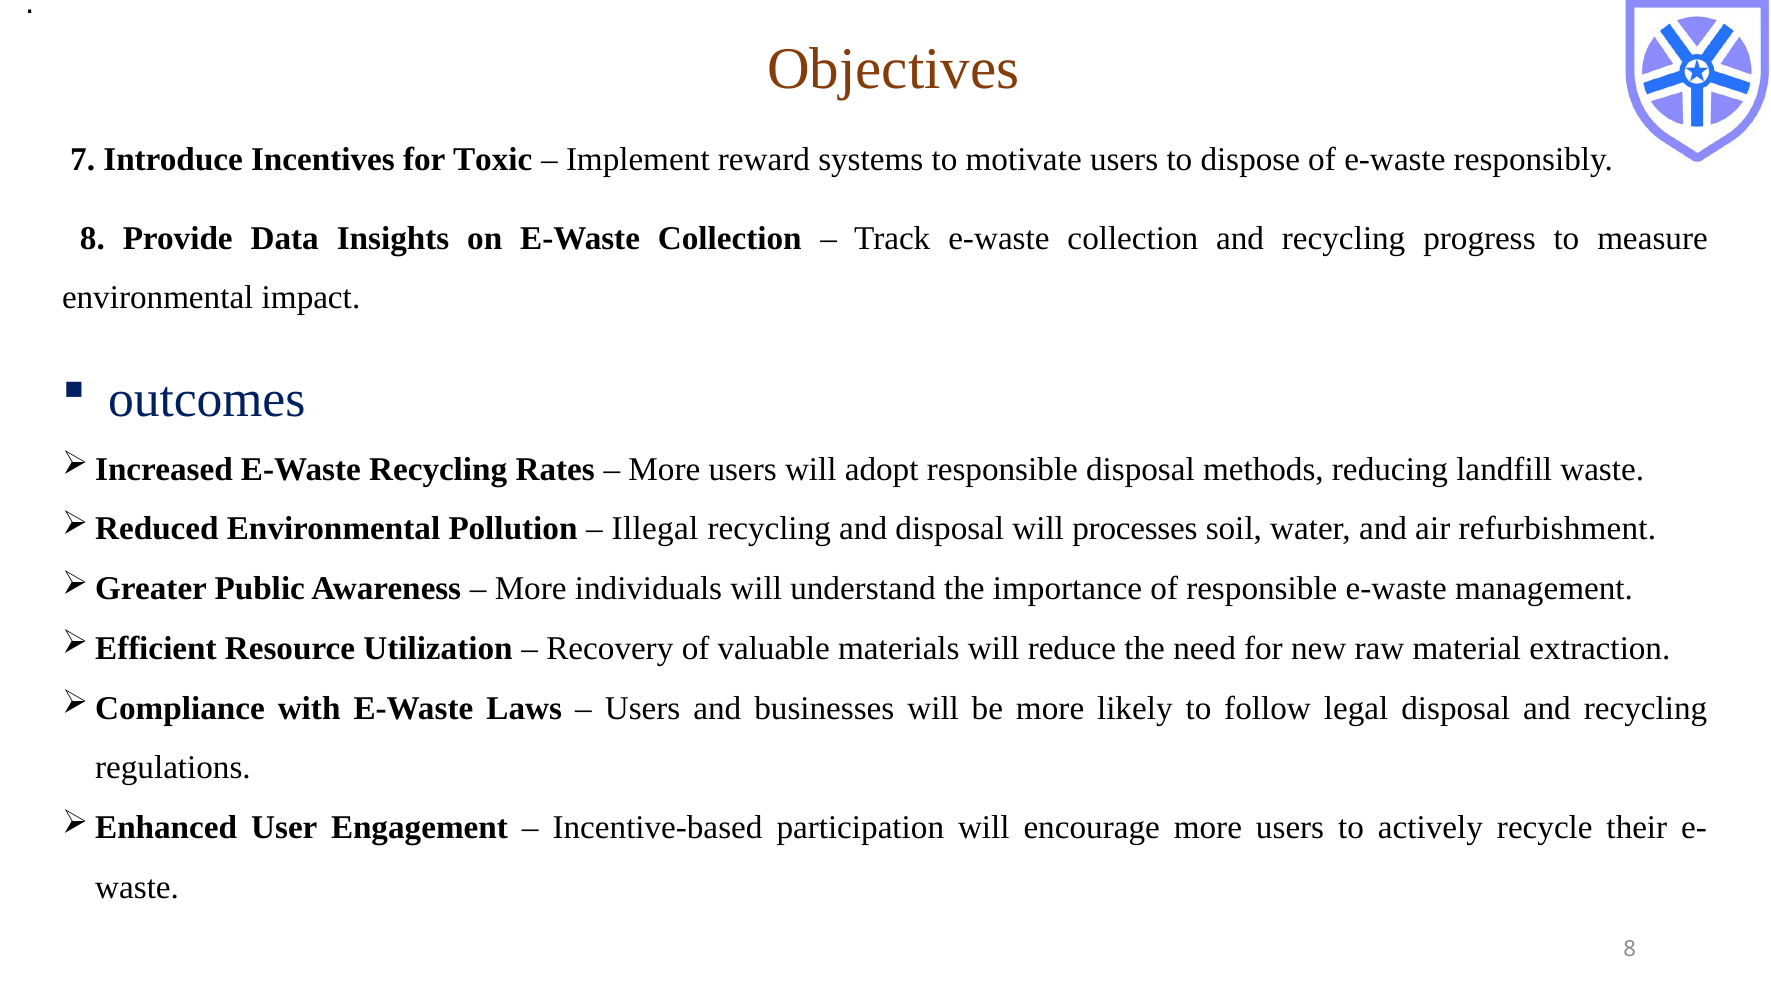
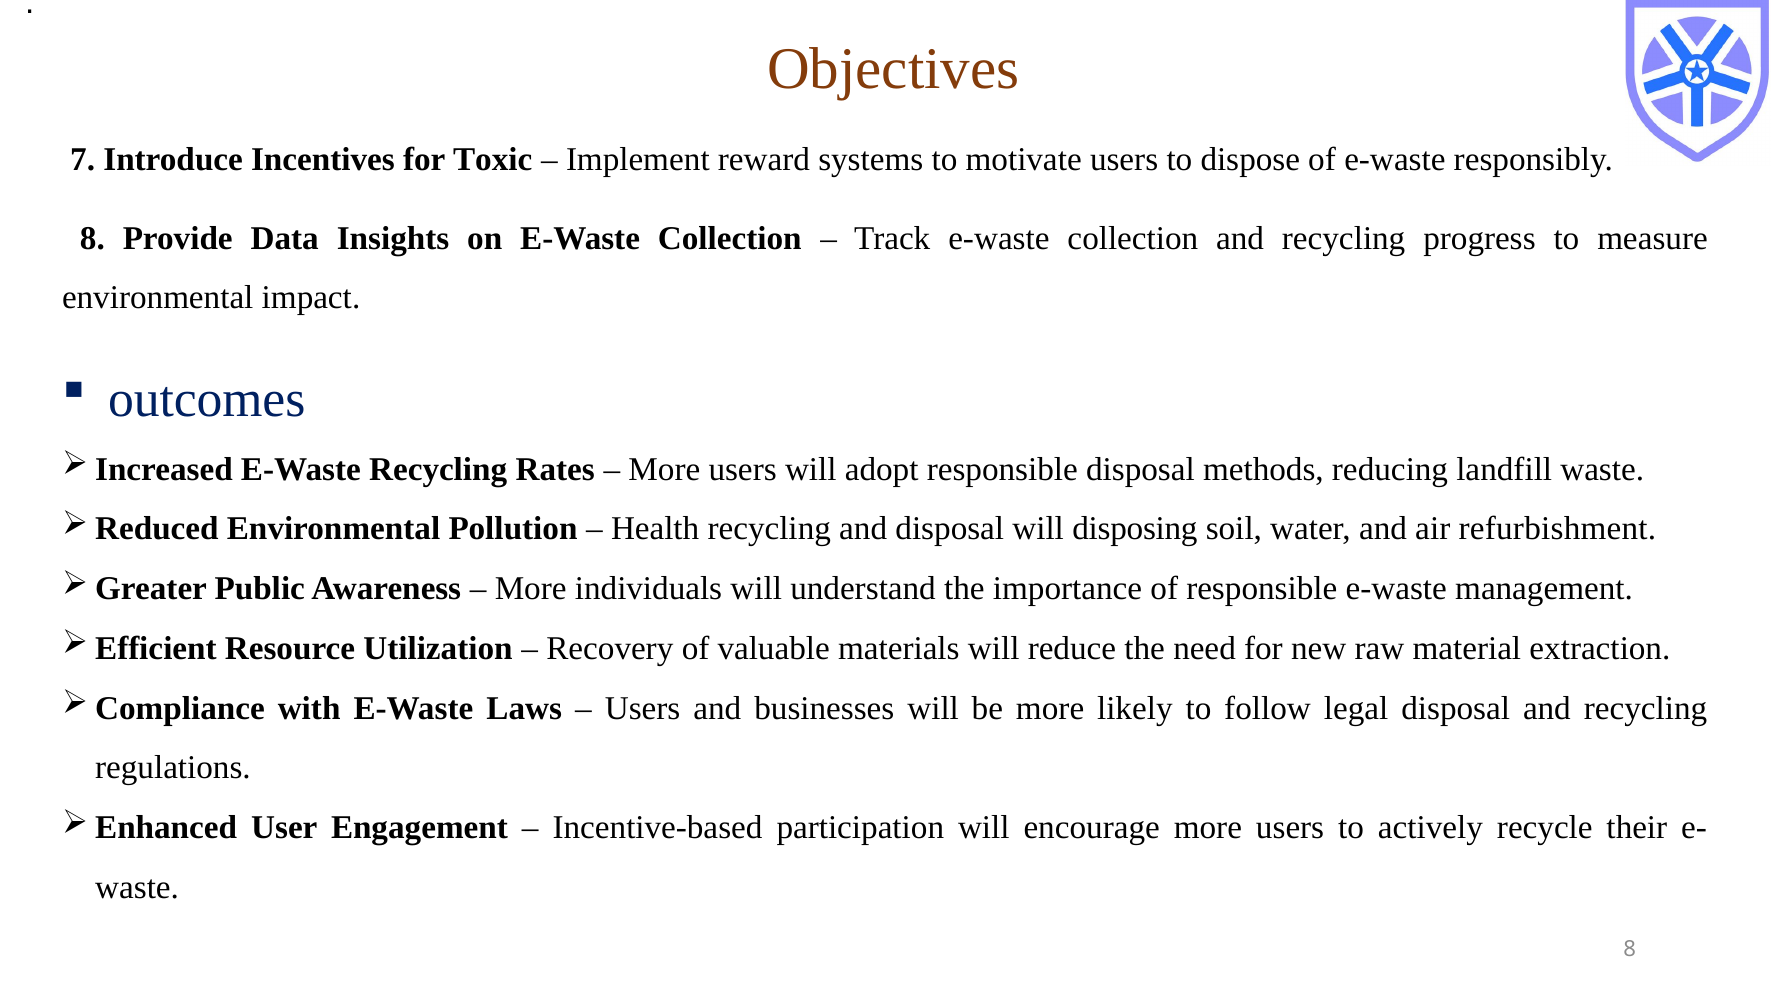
Illegal: Illegal -> Health
processes: processes -> disposing
